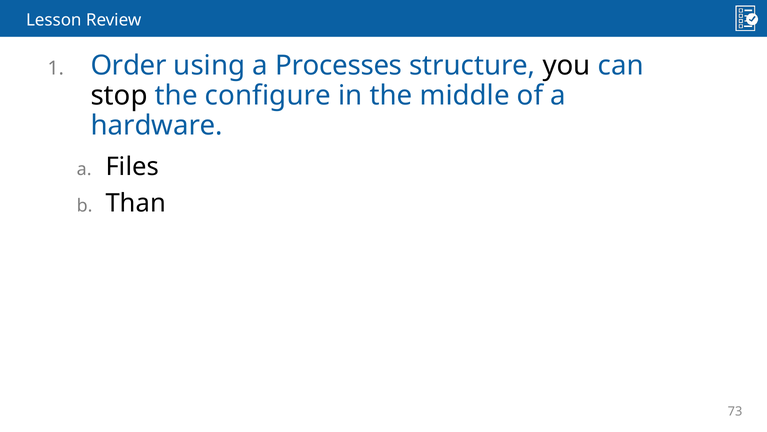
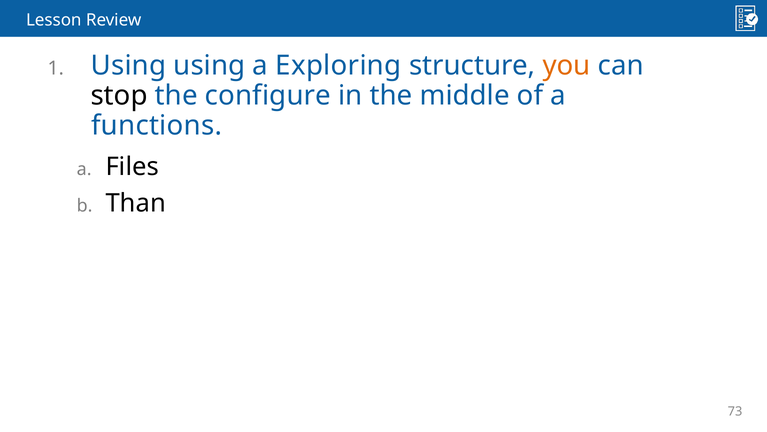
Order at (129, 66): Order -> Using
Processes: Processes -> Exploring
you colour: black -> orange
hardware: hardware -> functions
